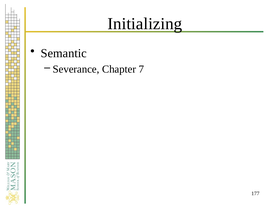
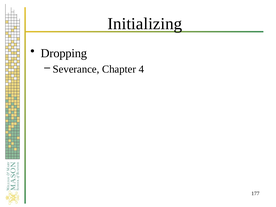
Semantic: Semantic -> Dropping
7: 7 -> 4
